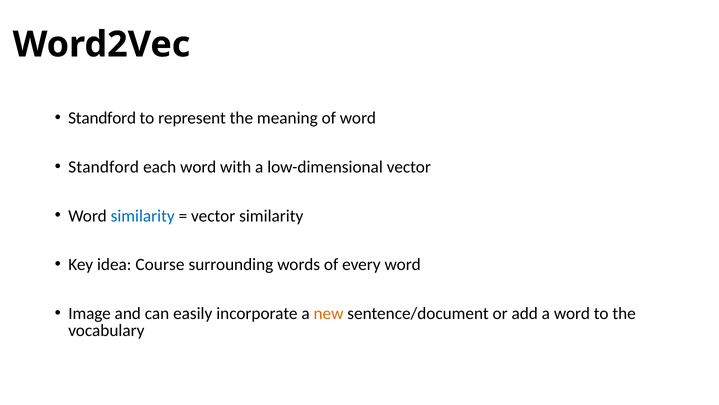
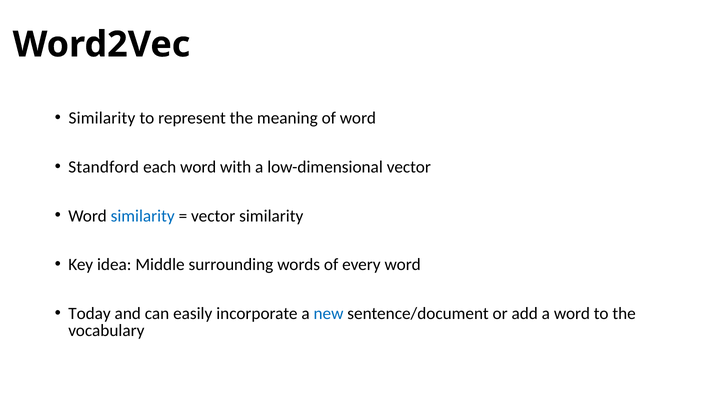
Standford at (102, 118): Standford -> Similarity
Course: Course -> Middle
Image: Image -> Today
new colour: orange -> blue
